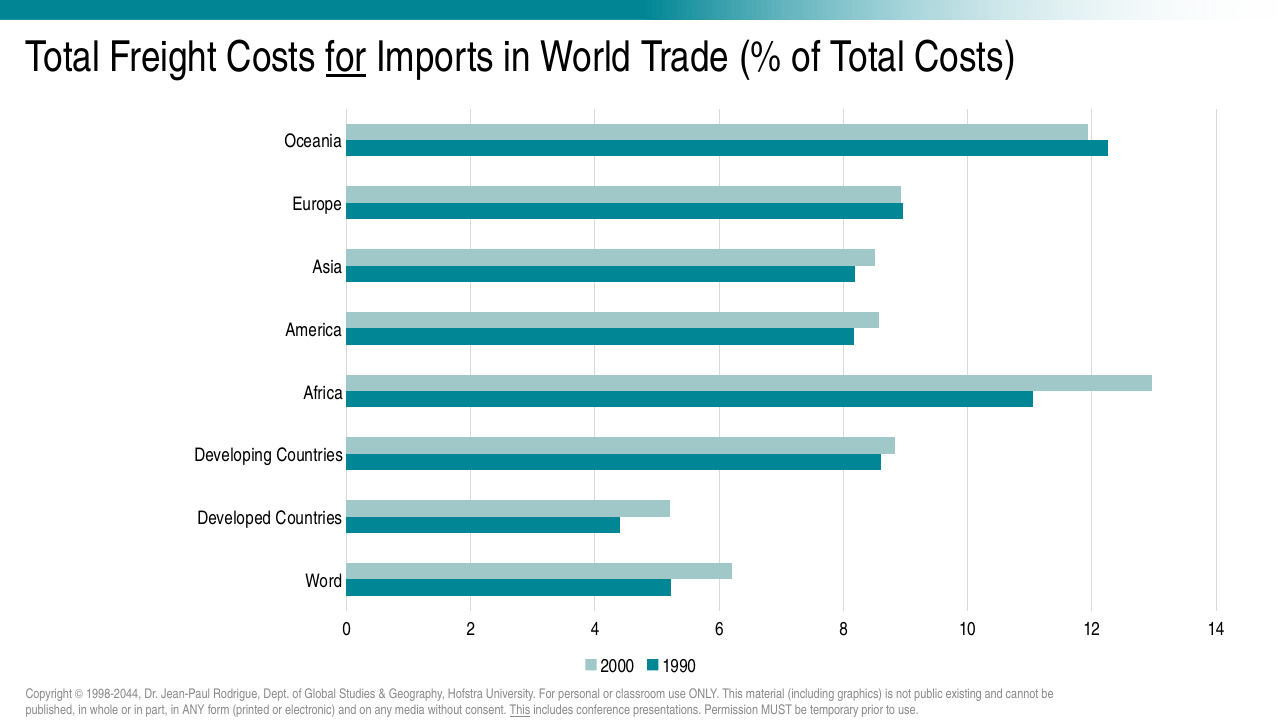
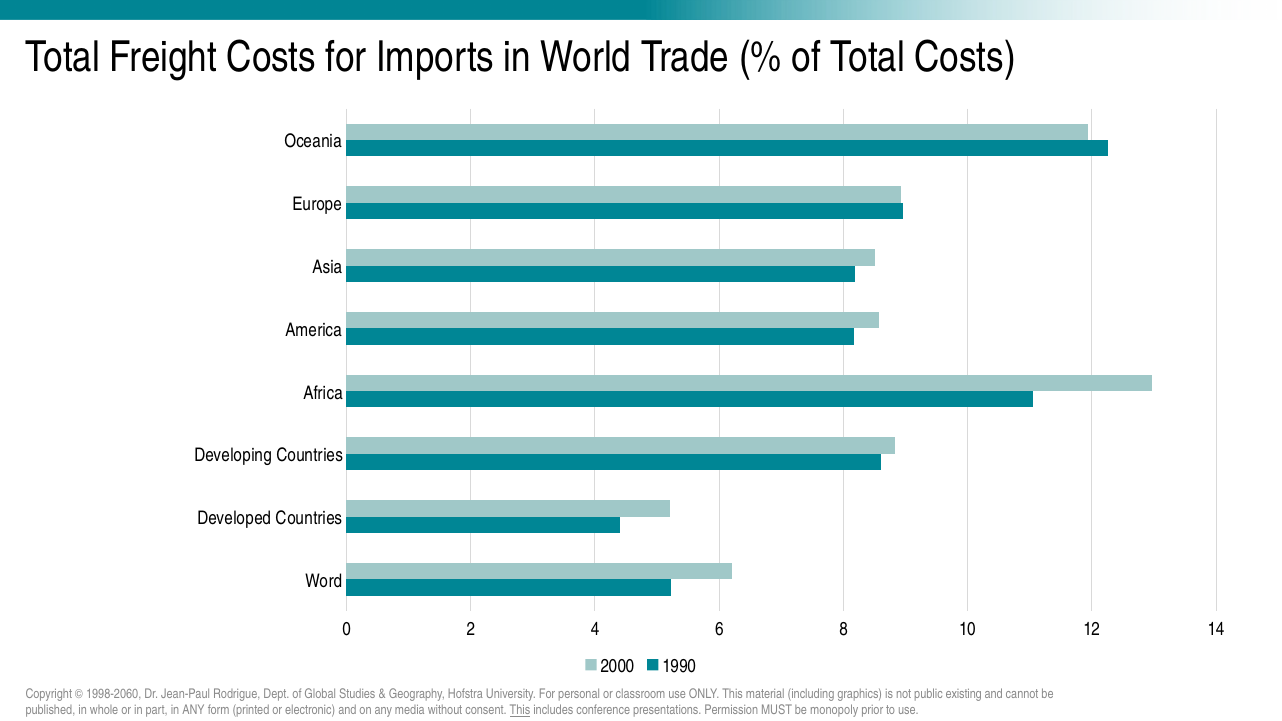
for at (346, 57) underline: present -> none
1998-2044: 1998-2044 -> 1998-2060
temporary: temporary -> monopoly
